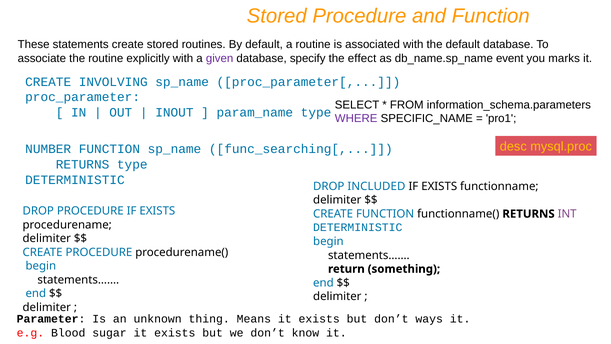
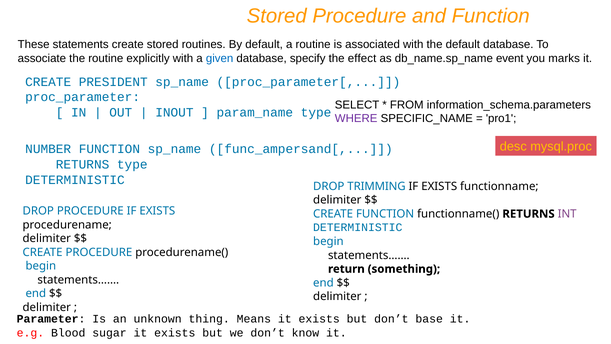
given colour: purple -> blue
INVOLVING: INVOLVING -> PRESIDENT
func_searching[: func_searching[ -> func_ampersand[
INCLUDED: INCLUDED -> TRIMMING
ways: ways -> base
